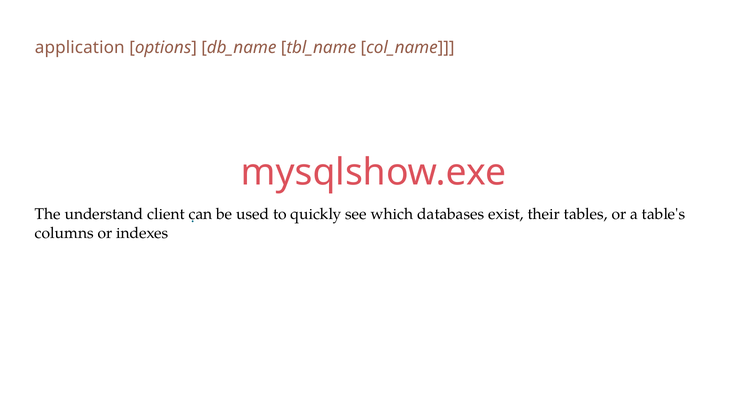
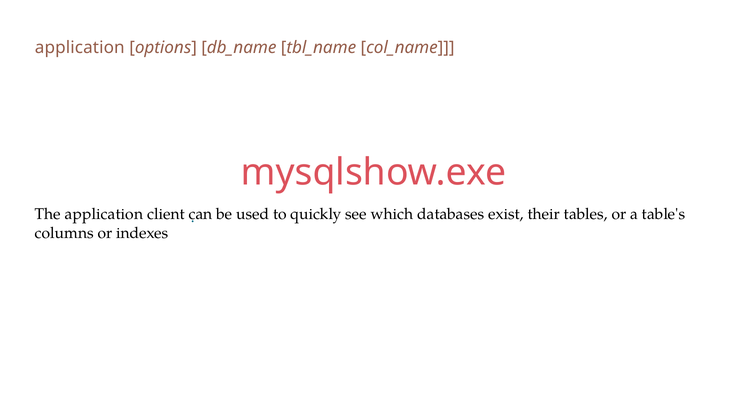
The understand: understand -> application
